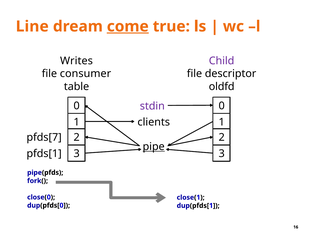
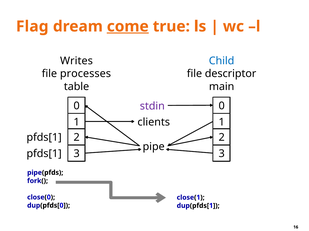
Line: Line -> Flag
Child colour: purple -> blue
consumer: consumer -> processes
oldfd: oldfd -> main
pfds[7 at (44, 138): pfds[7 -> pfds[1
pipe underline: present -> none
